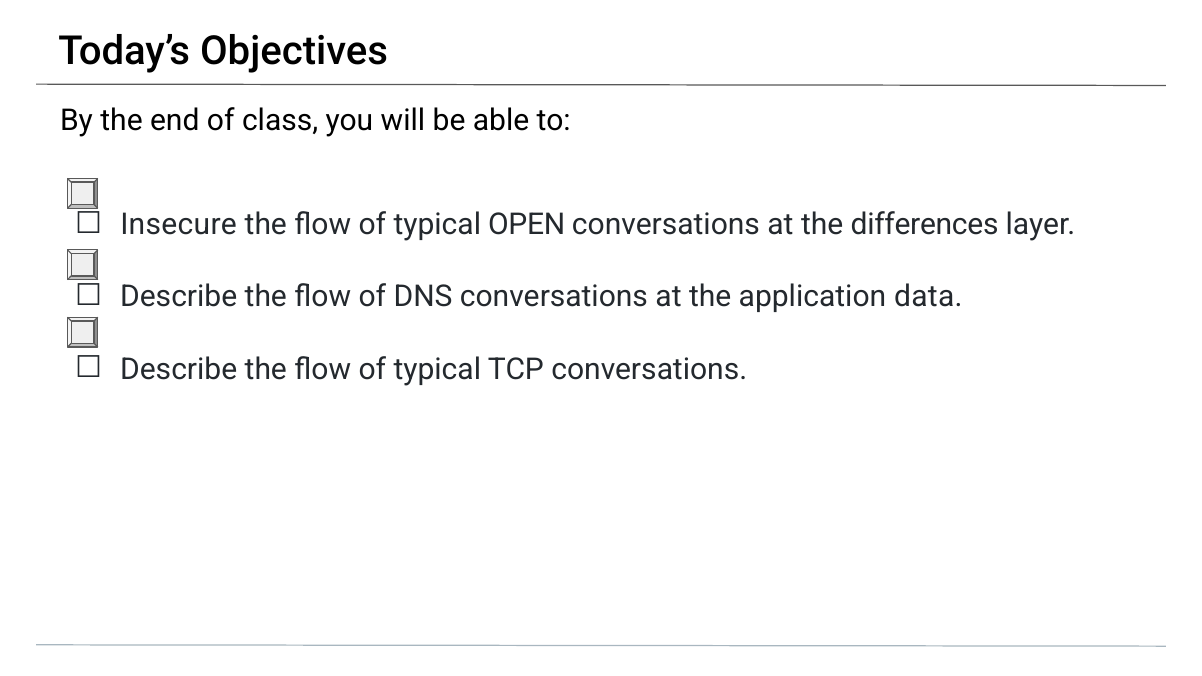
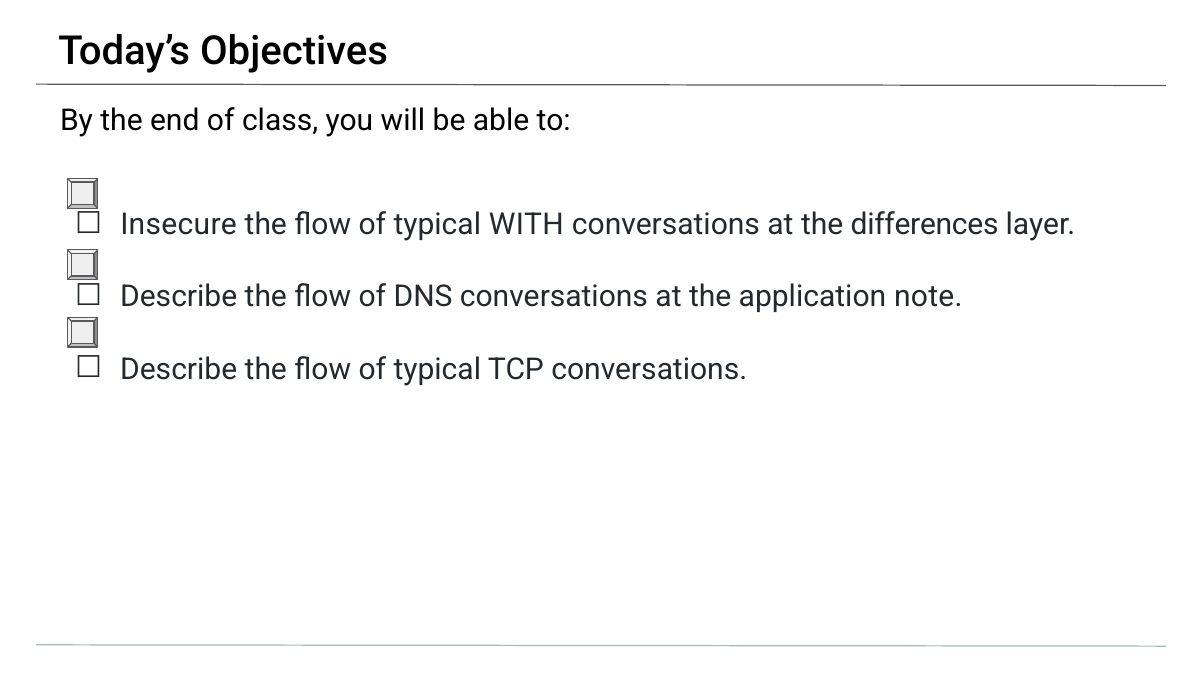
OPEN: OPEN -> WITH
data: data -> note
